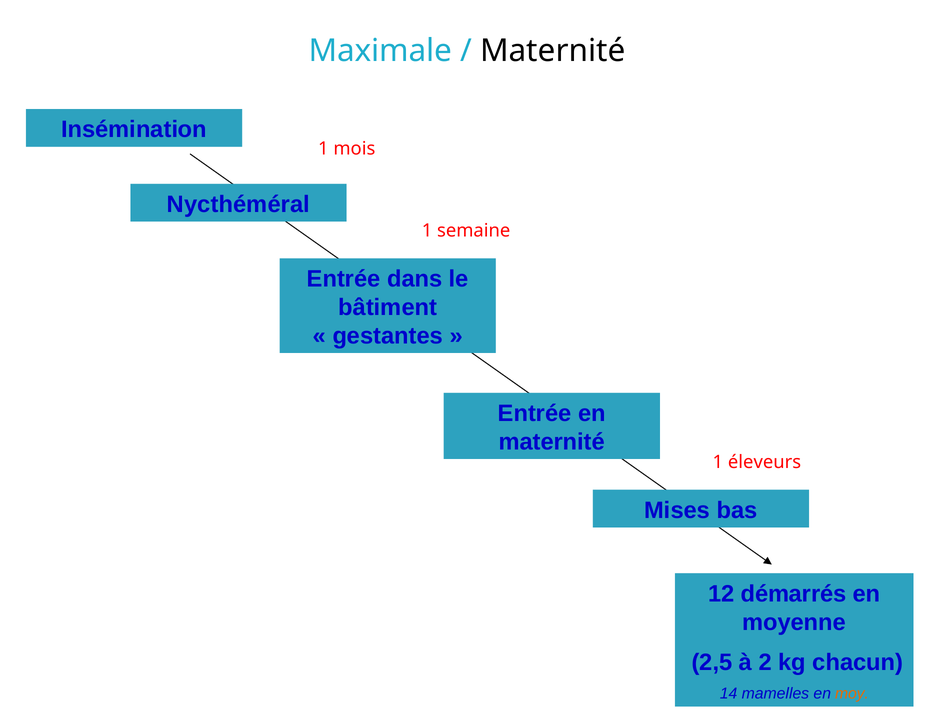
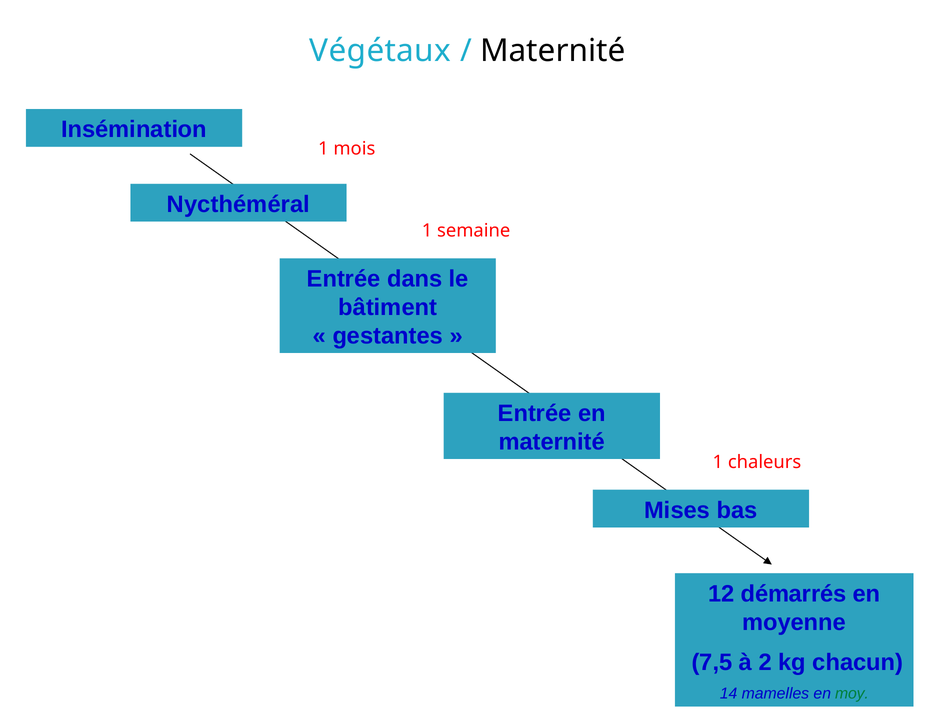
Maximale: Maximale -> Végétaux
éleveurs: éleveurs -> chaleurs
2,5: 2,5 -> 7,5
moy colour: orange -> green
